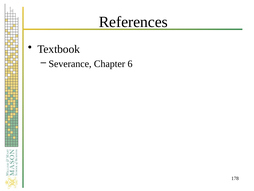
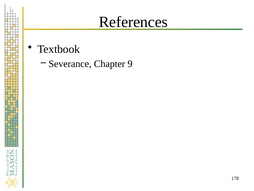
6: 6 -> 9
